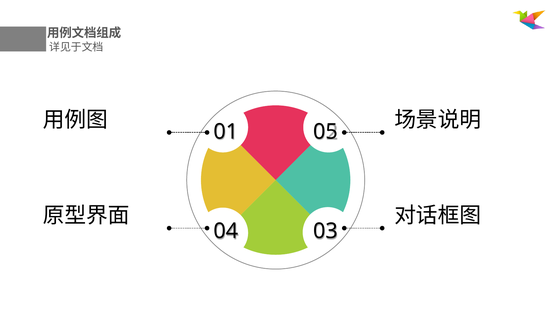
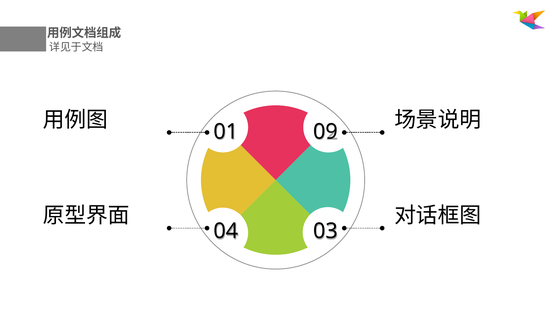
05: 05 -> 09
